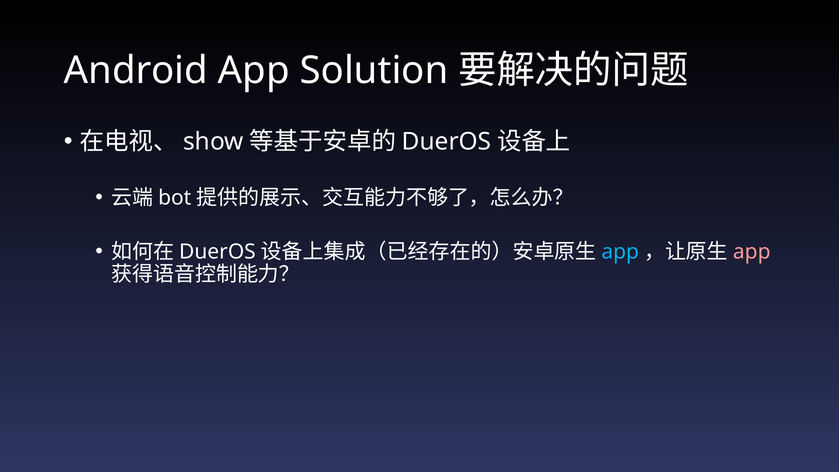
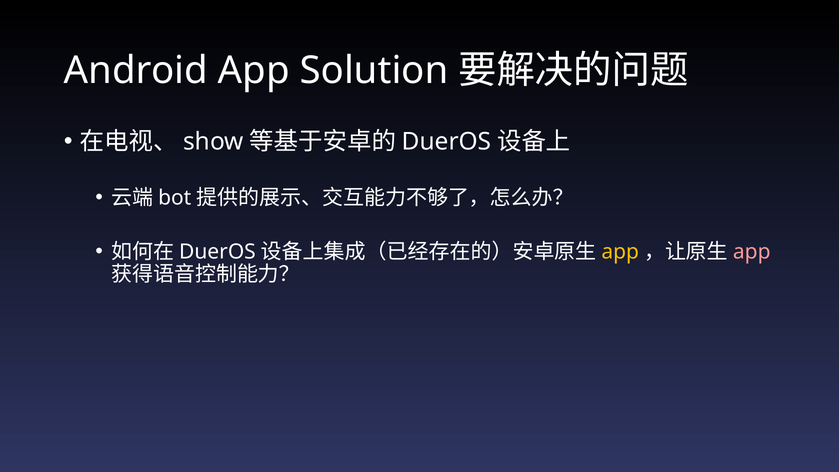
app at (620, 252) colour: light blue -> yellow
